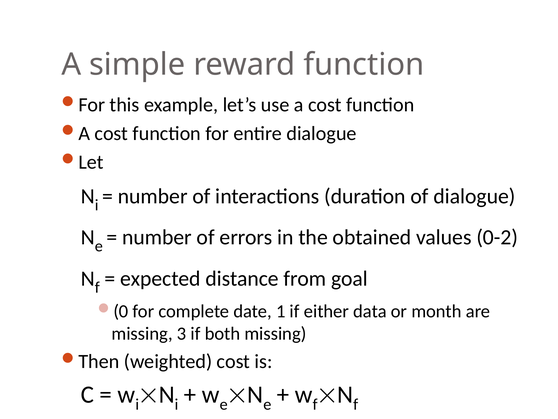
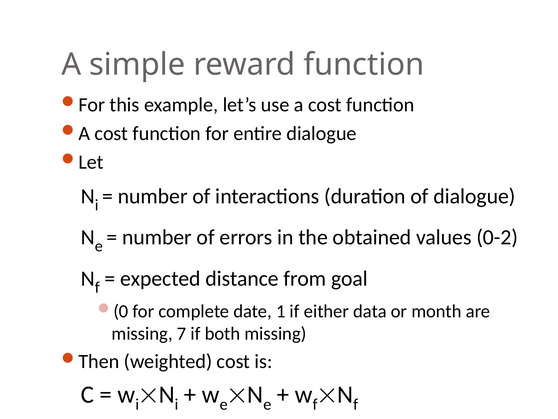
3: 3 -> 7
